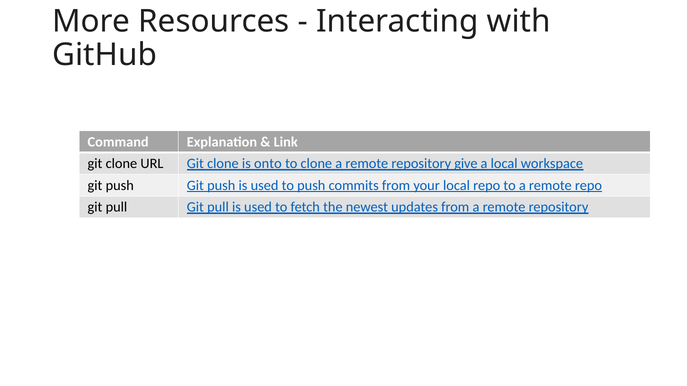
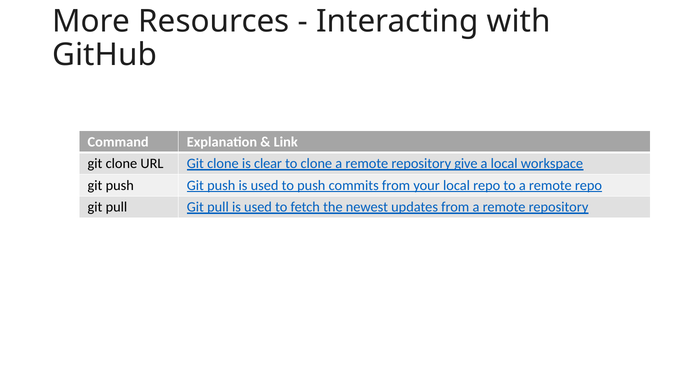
onto: onto -> clear
